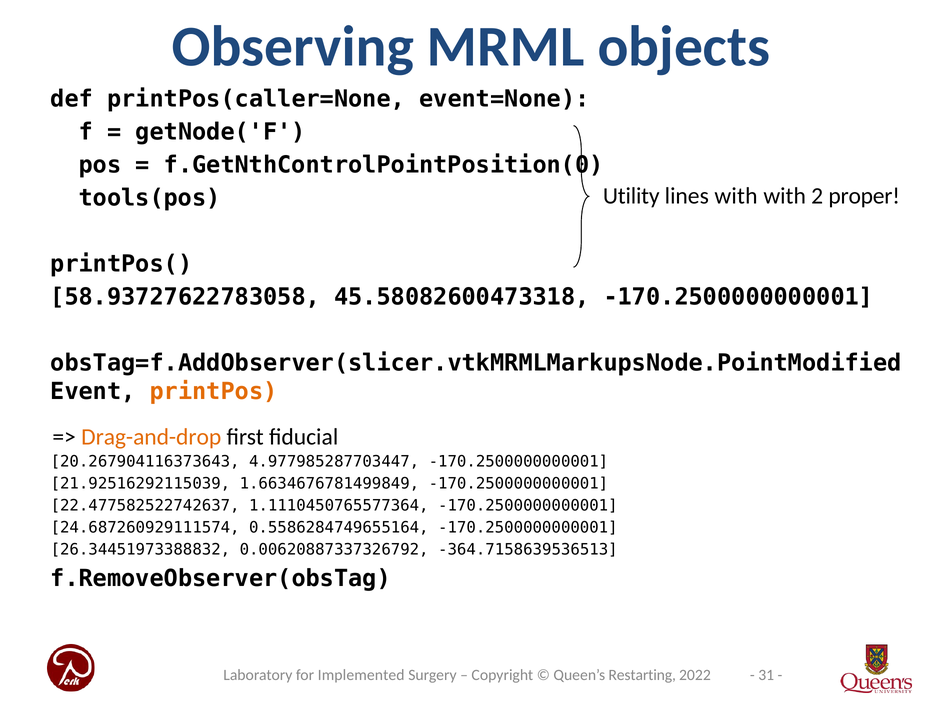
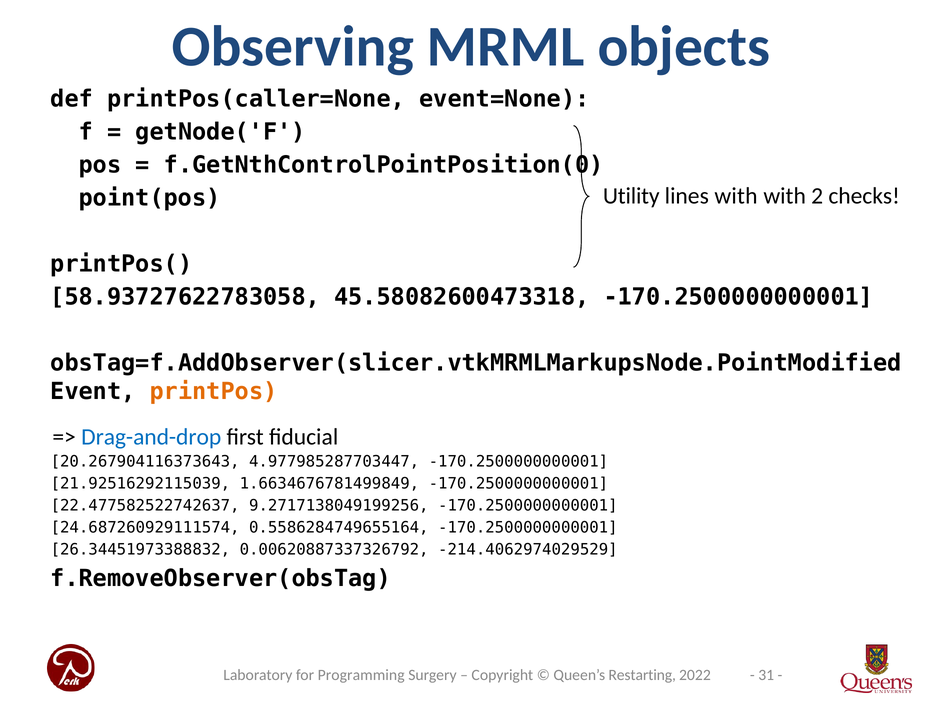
proper: proper -> checks
tools(pos: tools(pos -> point(pos
Drag-and-drop colour: orange -> blue
1.1110450765577364: 1.1110450765577364 -> 9.2717138049199256
-364.7158639536513: -364.7158639536513 -> -214.4062974029529
Implemented: Implemented -> Programming
